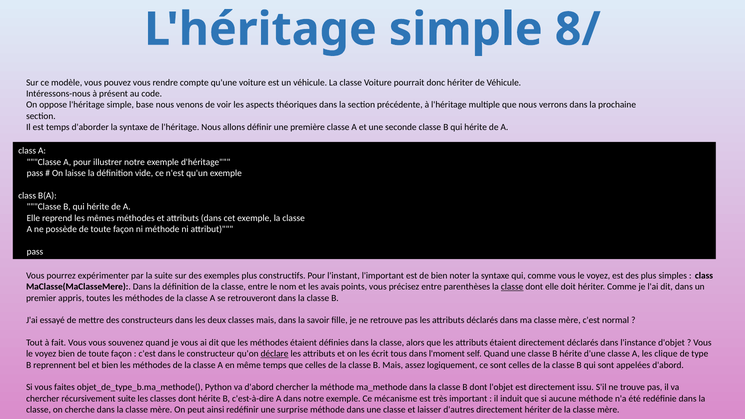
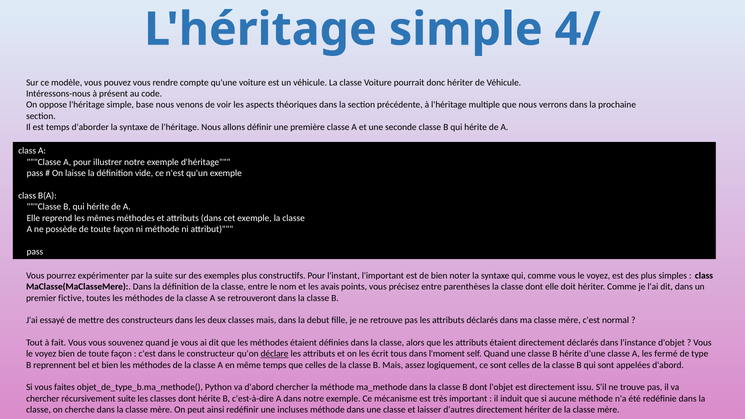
8/: 8/ -> 4/
classe at (512, 287) underline: present -> none
appris: appris -> fictive
savoir: savoir -> debut
clique: clique -> fermé
surprise: surprise -> incluses
